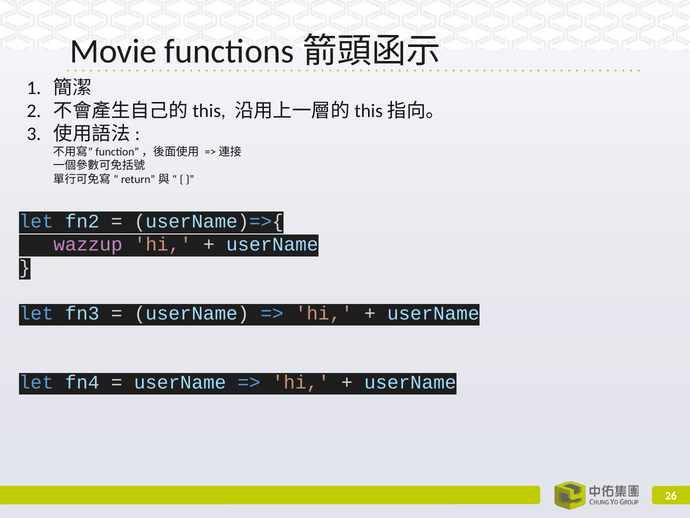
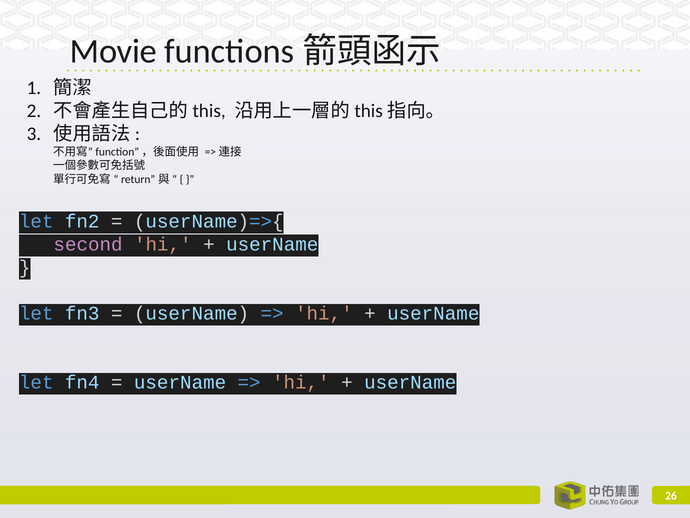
wazzup: wazzup -> second
